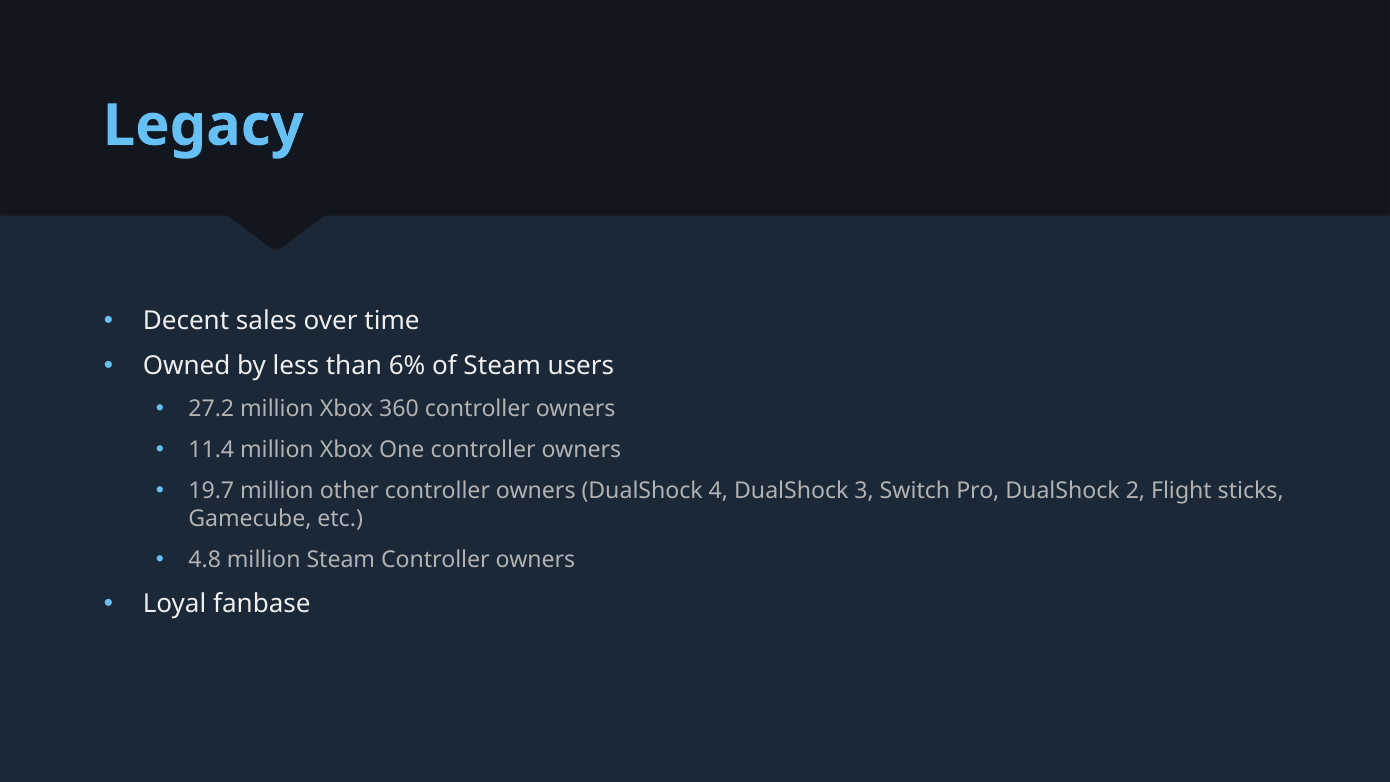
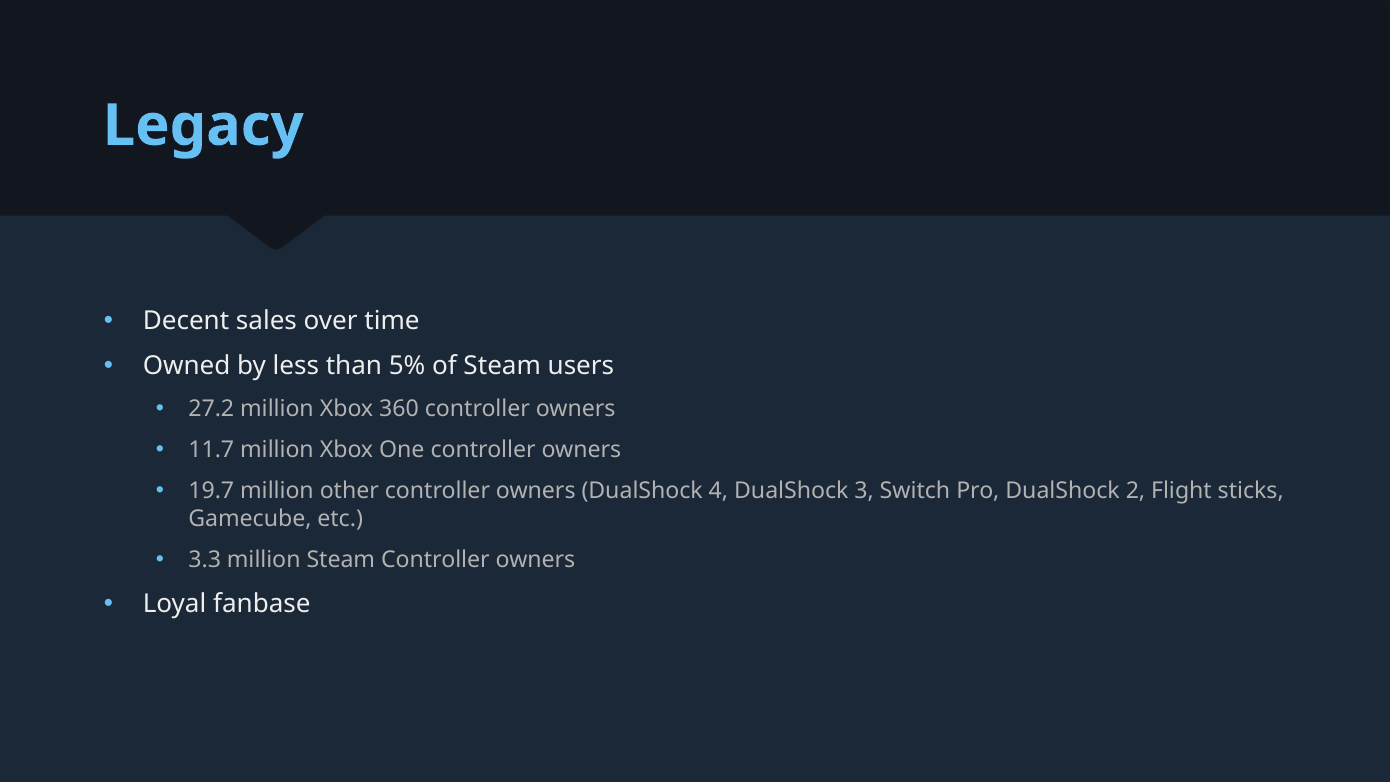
6%: 6% -> 5%
11.4: 11.4 -> 11.7
4.8: 4.8 -> 3.3
